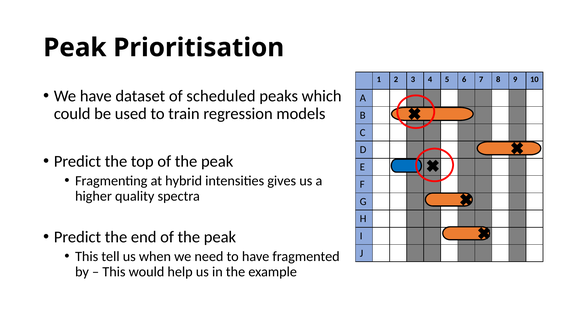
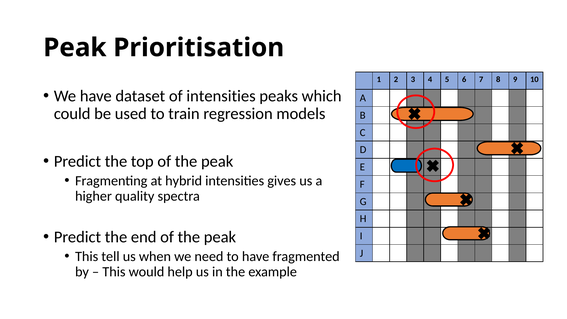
of scheduled: scheduled -> intensities
